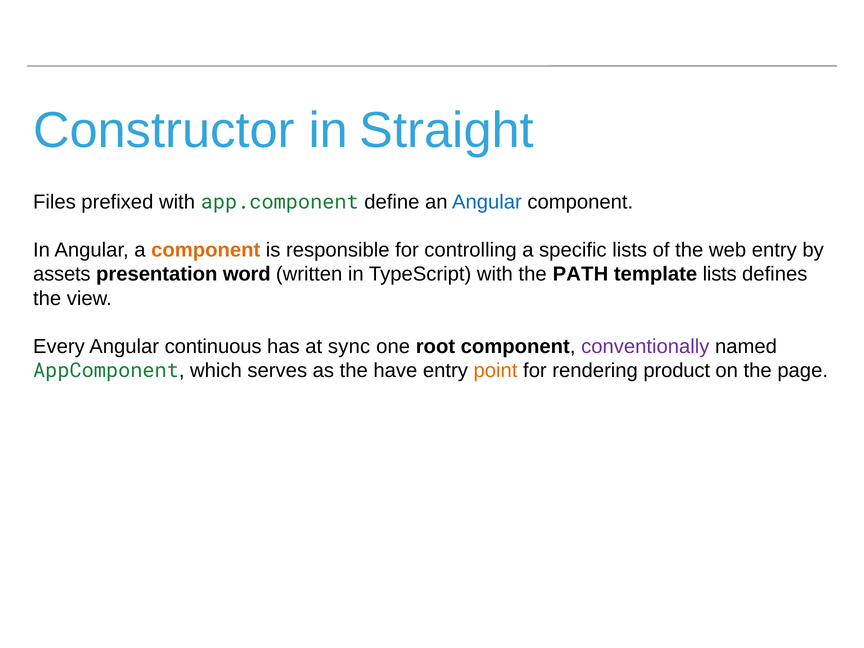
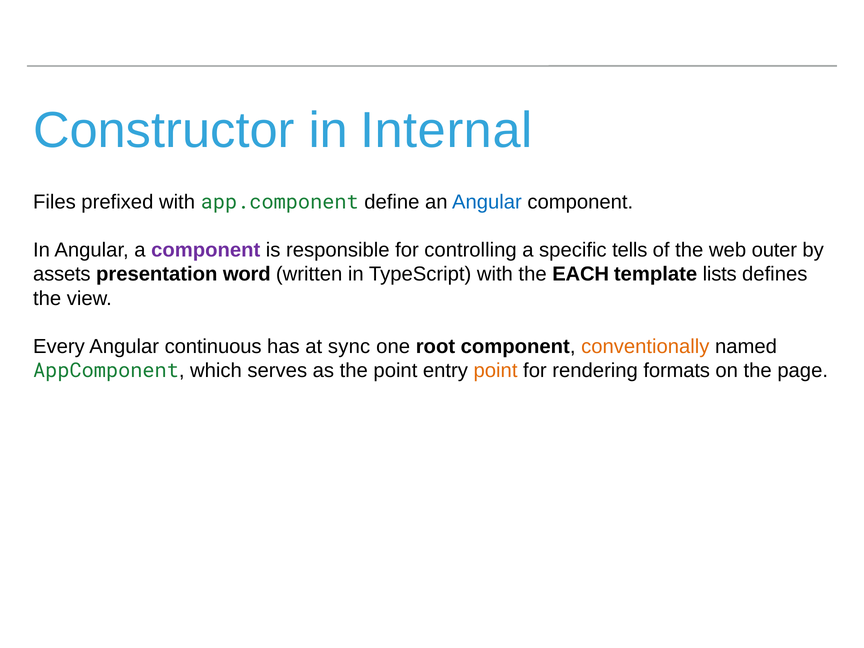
Straight: Straight -> Internal
component at (206, 250) colour: orange -> purple
specific lists: lists -> tells
web entry: entry -> outer
PATH: PATH -> EACH
conventionally colour: purple -> orange
the have: have -> point
product: product -> formats
